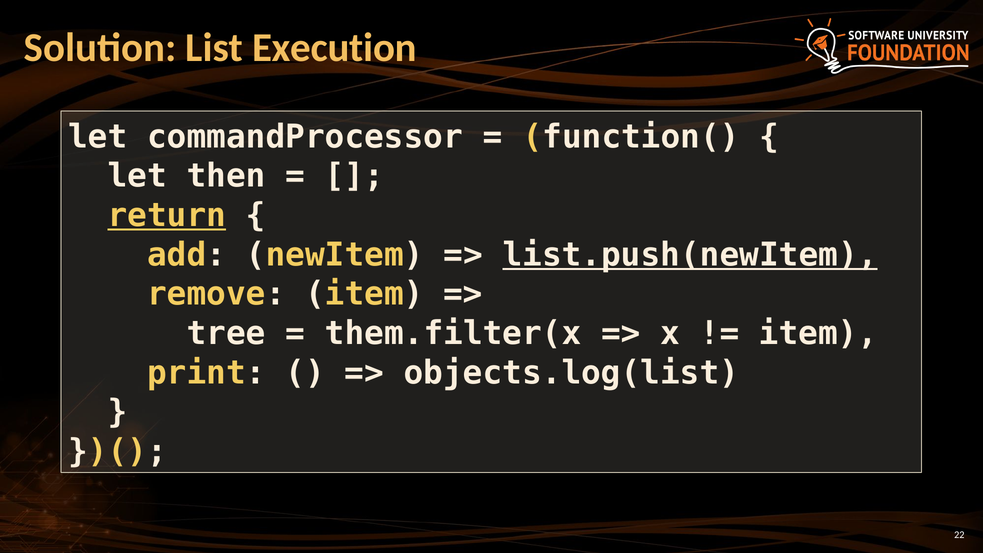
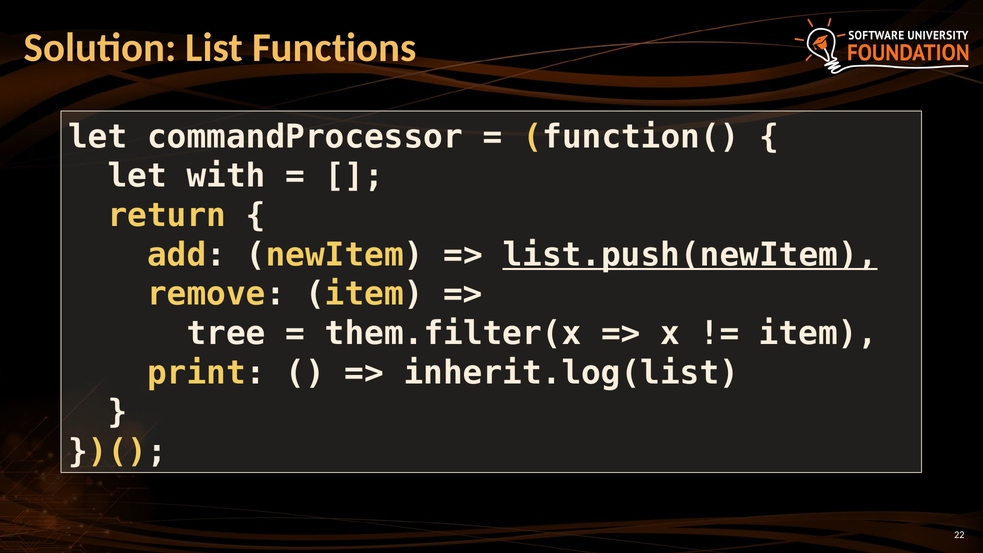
Execution: Execution -> Functions
then: then -> with
return underline: present -> none
objects.log(list: objects.log(list -> inherit.log(list
